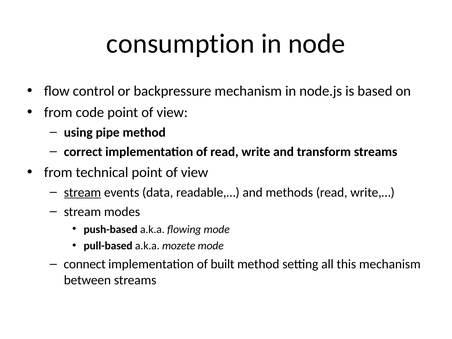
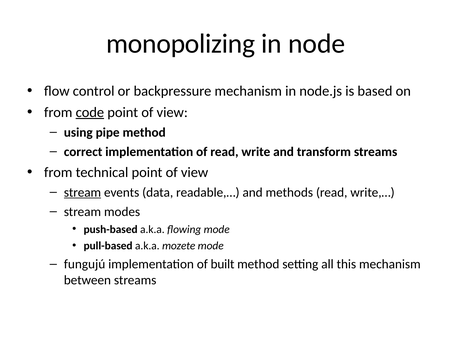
consumption: consumption -> monopolizing
code underline: none -> present
connect: connect -> fungujú
